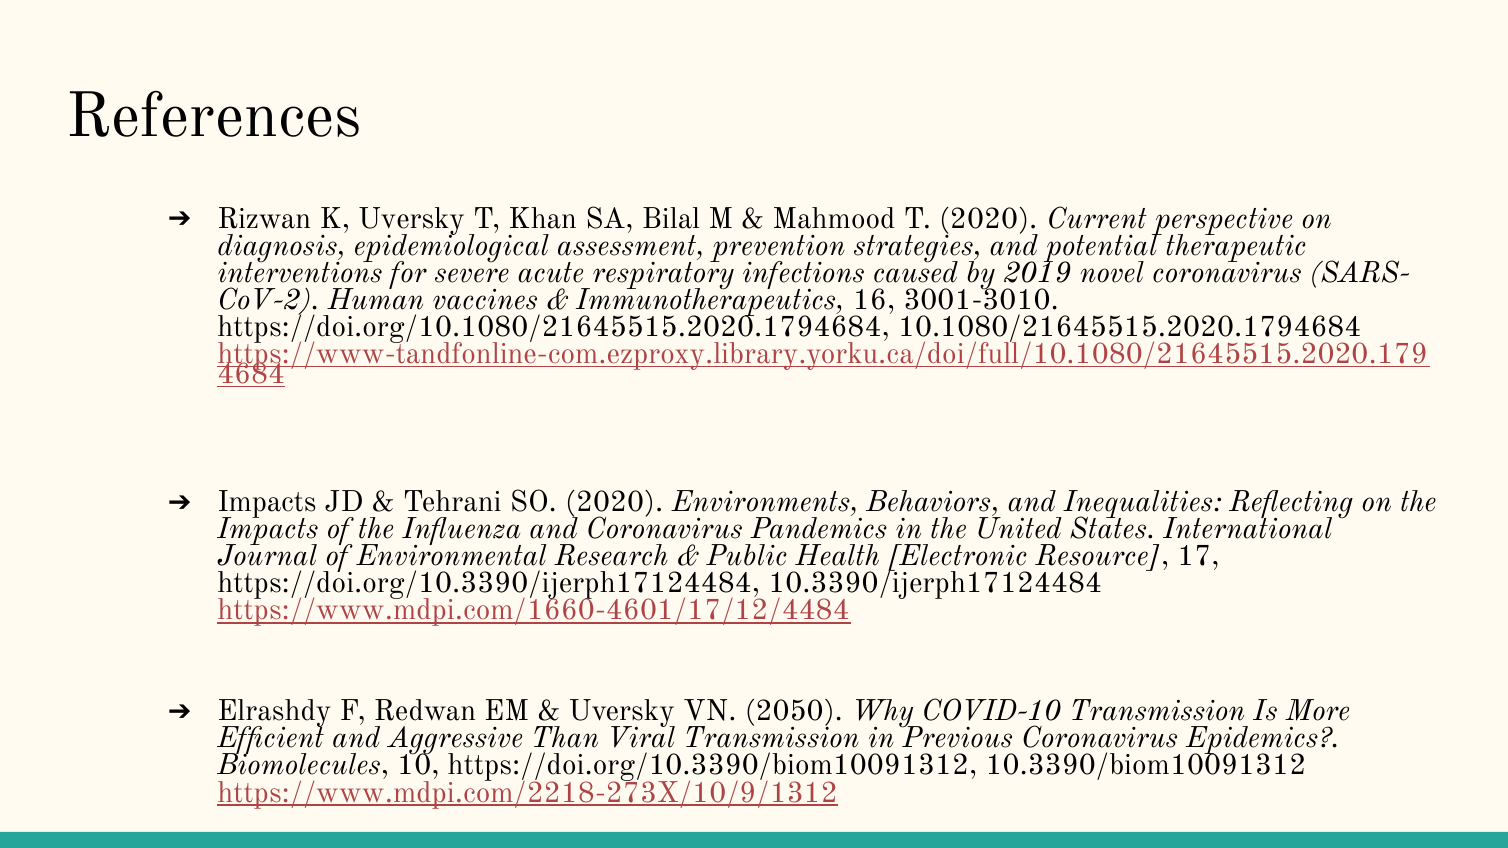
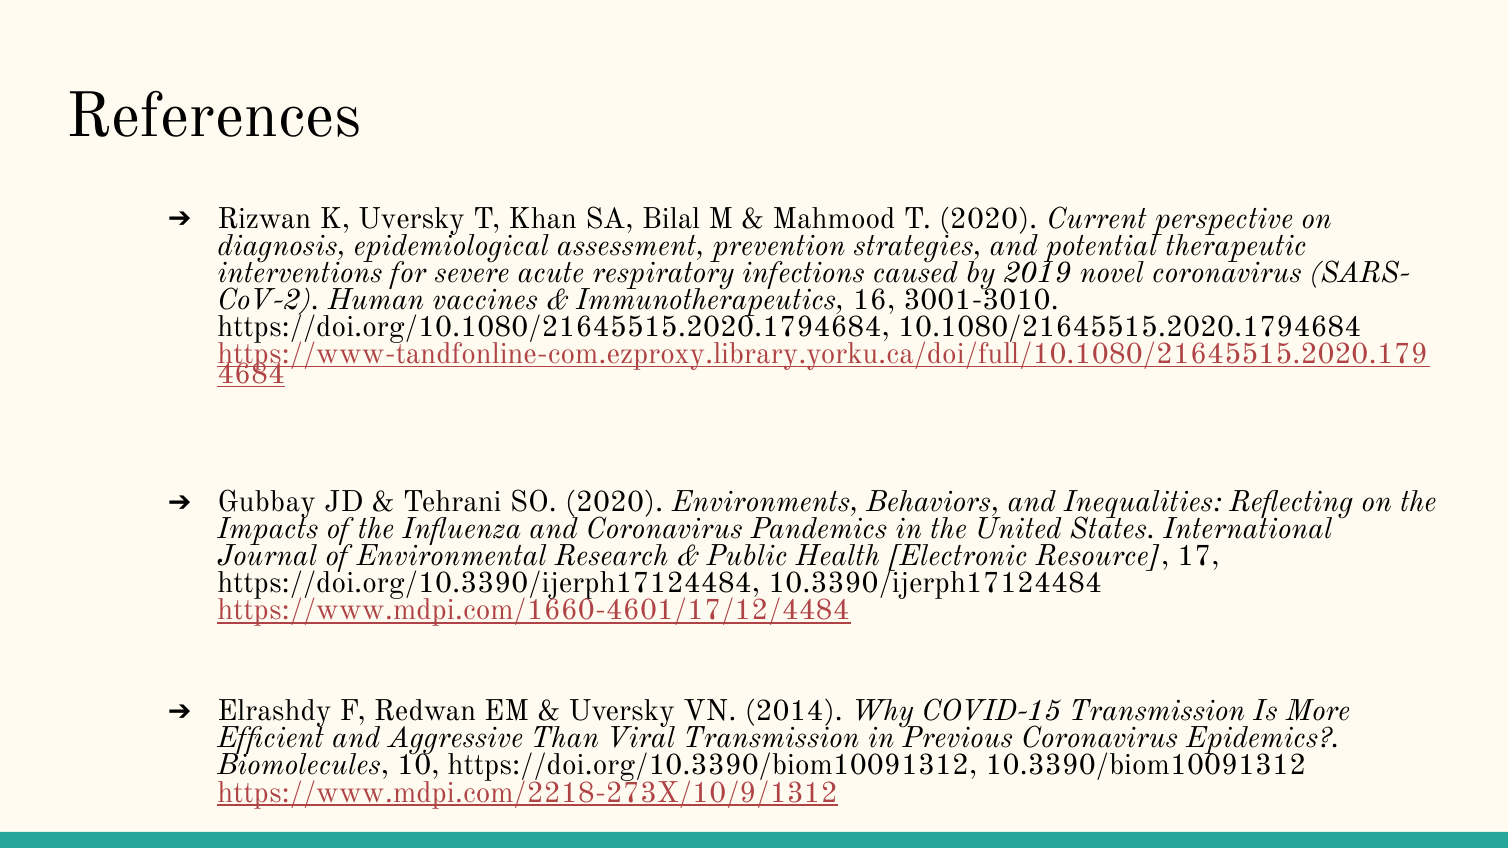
Impacts at (267, 502): Impacts -> Gubbay
2050: 2050 -> 2014
COVID-10: COVID-10 -> COVID-15
